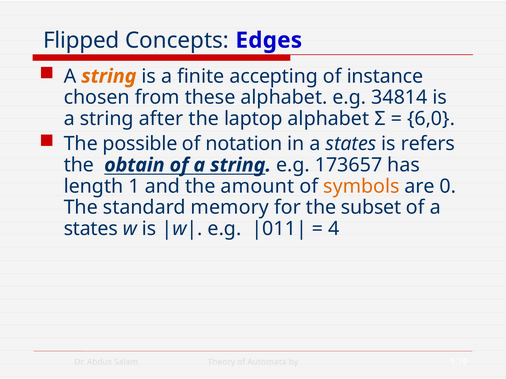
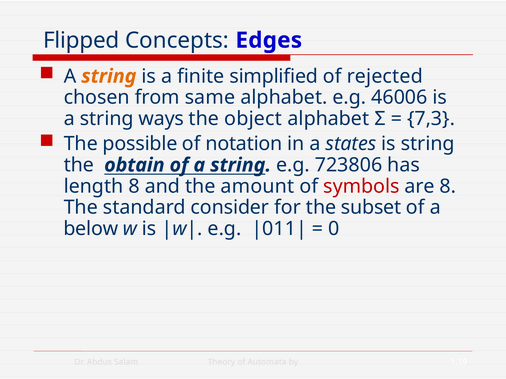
accepting: accepting -> simplified
instance: instance -> rejected
these: these -> same
34814: 34814 -> 46006
after: after -> ways
laptop: laptop -> object
6,0: 6,0 -> 7,3
is refers: refers -> string
173657: 173657 -> 723806
length 1: 1 -> 8
symbols colour: orange -> red
are 0: 0 -> 8
memory: memory -> consider
states at (91, 229): states -> below
4: 4 -> 0
